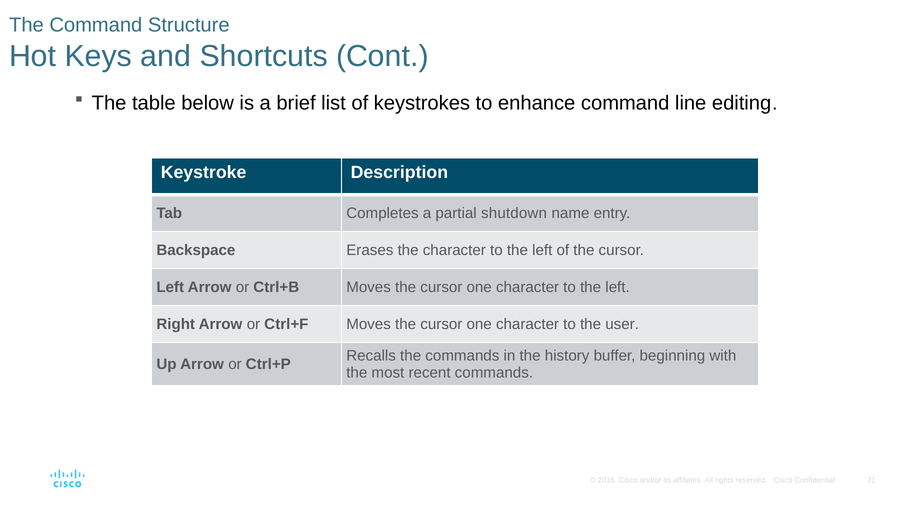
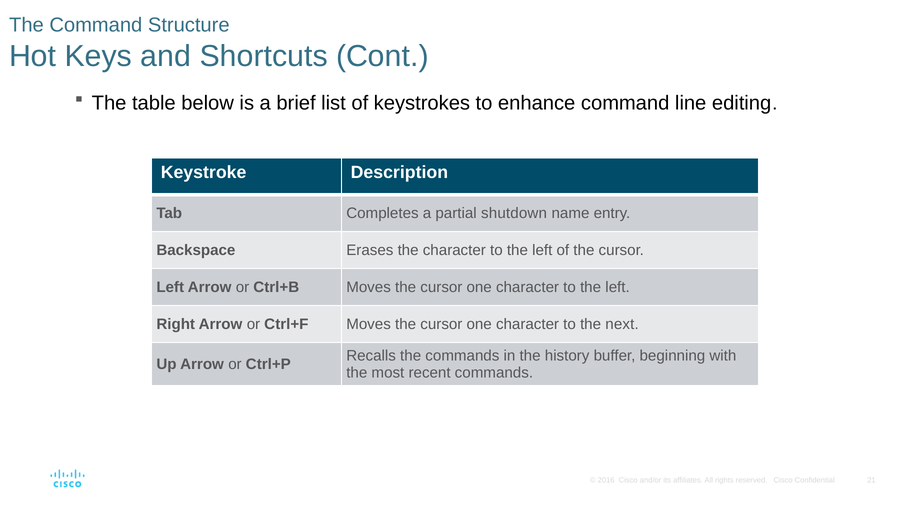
user: user -> next
